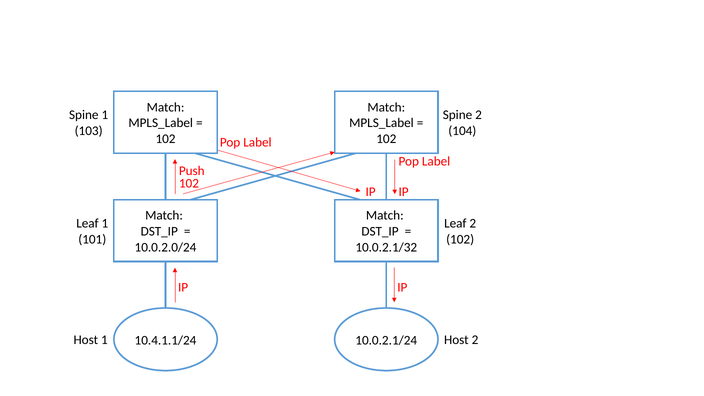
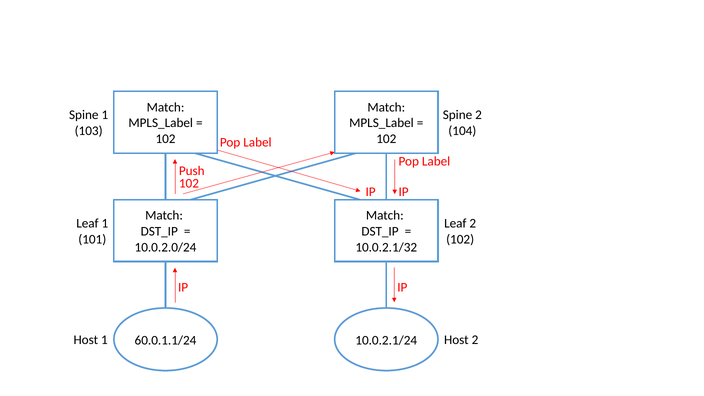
10.4.1.1/24: 10.4.1.1/24 -> 60.0.1.1/24
